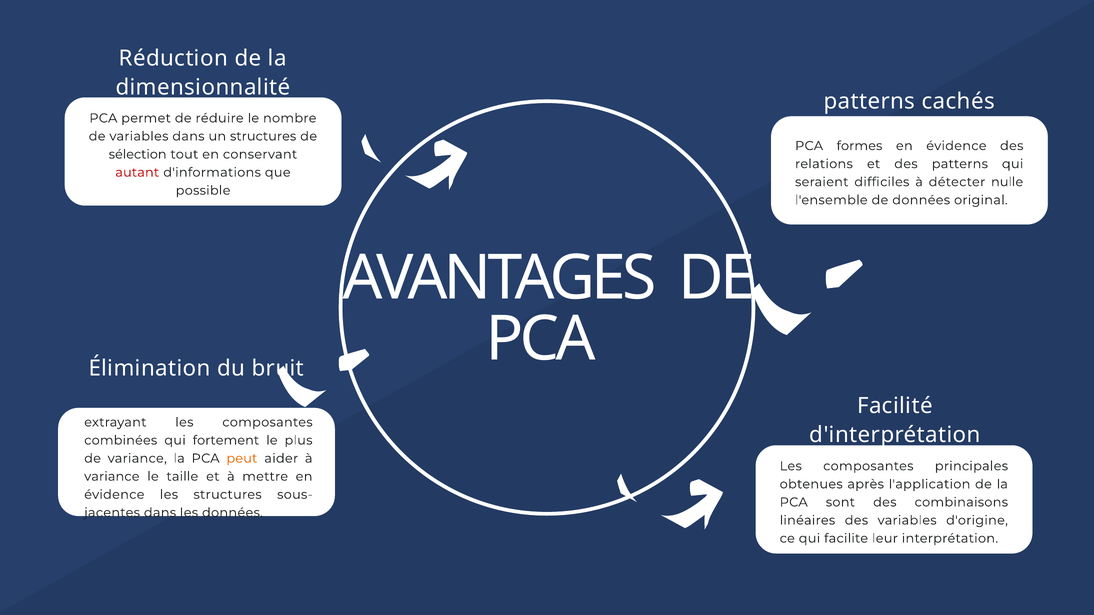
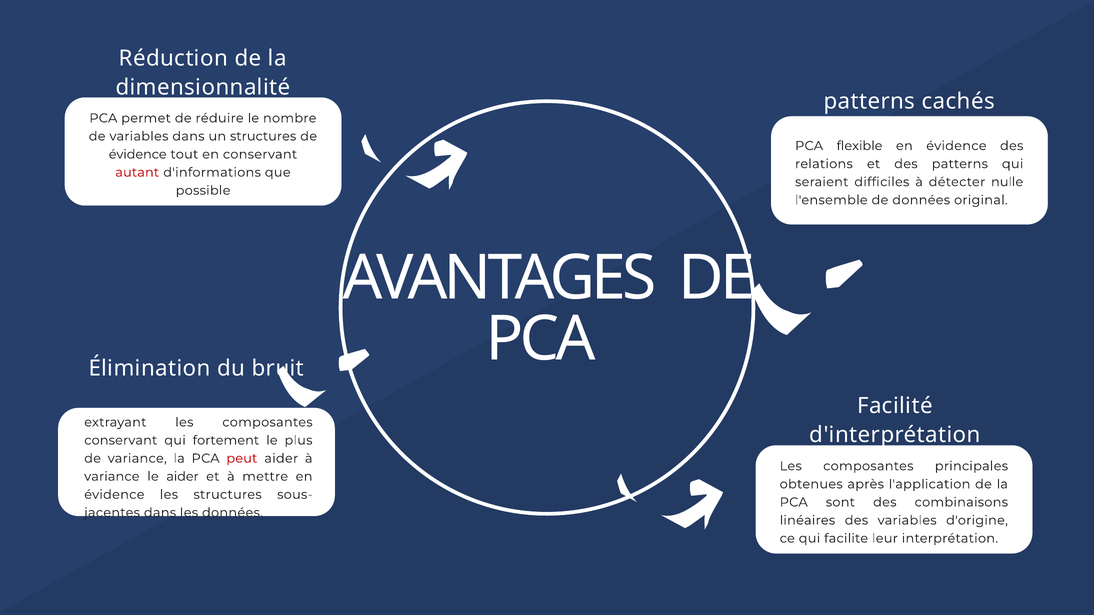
formes: formes -> flexible
sélection at (138, 154): sélection -> évidence
combinées at (121, 441): combinées -> conservant
peut colour: orange -> red
le taille: taille -> aider
